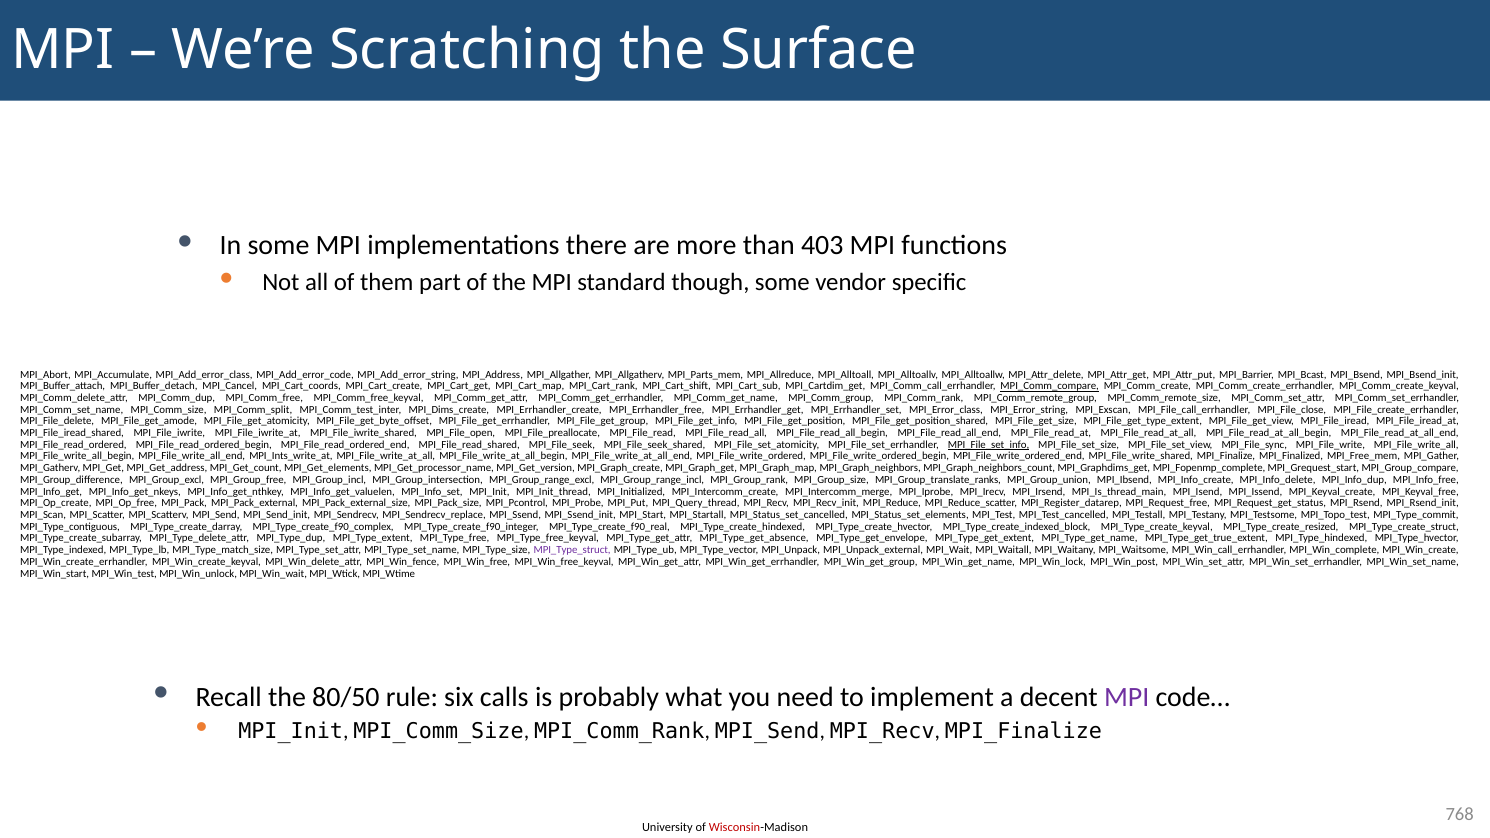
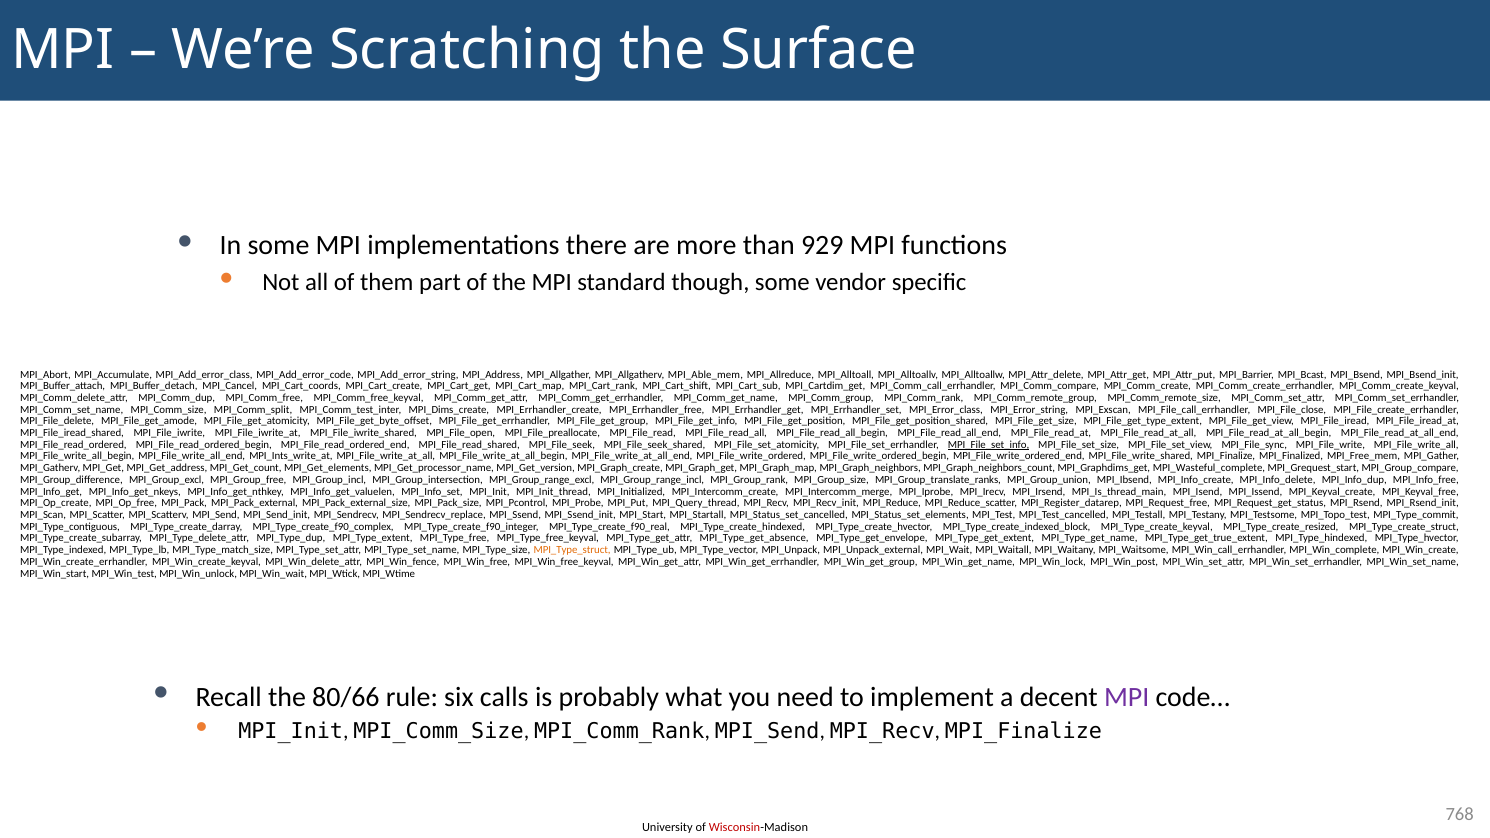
403: 403 -> 929
MPI_Parts_mem: MPI_Parts_mem -> MPI_Able_mem
MPI_Comm_compare underline: present -> none
MPI_Fopenmp_complete: MPI_Fopenmp_complete -> MPI_Wasteful_complete
MPI_Type_struct colour: purple -> orange
80/50: 80/50 -> 80/66
